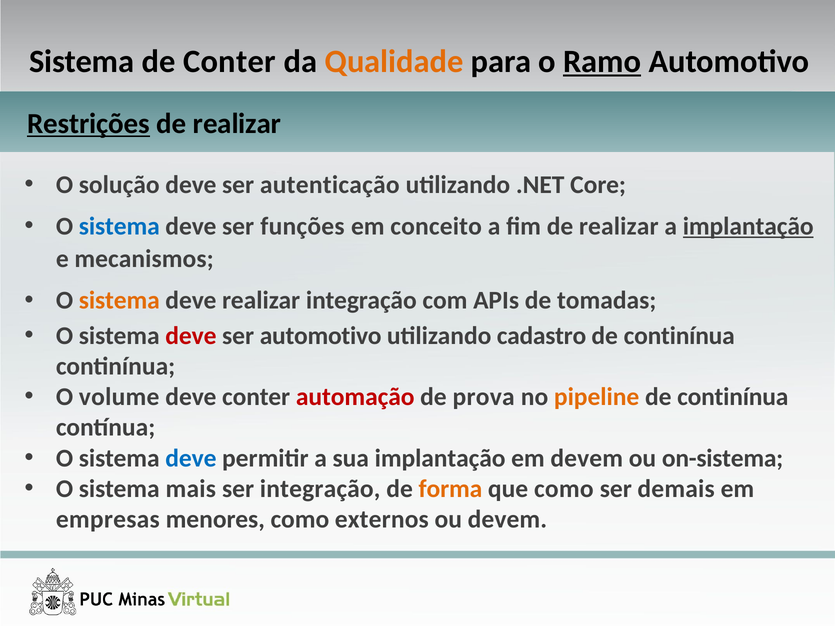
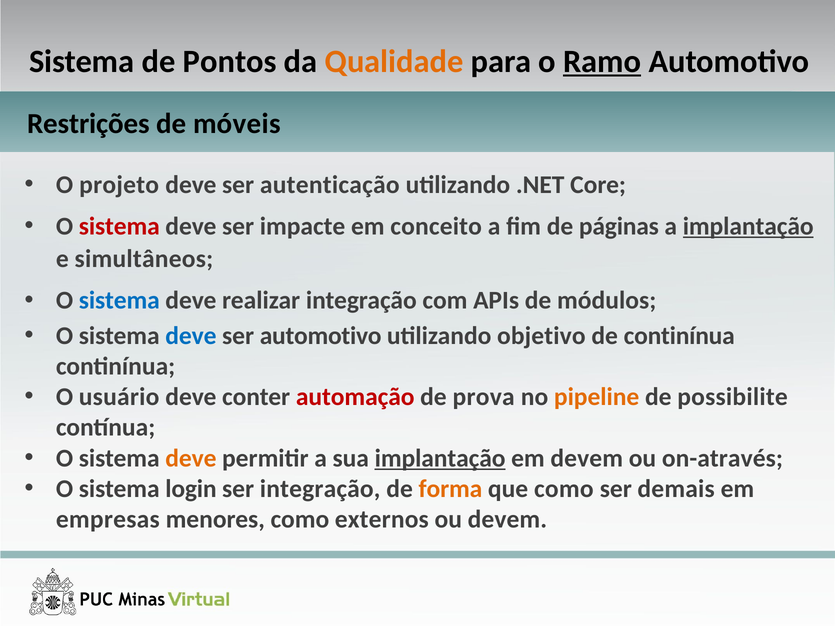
de Conter: Conter -> Pontos
Restrições underline: present -> none
realizar at (237, 124): realizar -> móveis
solução: solução -> projeto
sistema at (119, 226) colour: blue -> red
funções: funções -> impacte
fim de realizar: realizar -> páginas
mecanismos: mecanismos -> simultâneos
sistema at (119, 301) colour: orange -> blue
tomadas: tomadas -> módulos
deve at (191, 336) colour: red -> blue
cadastro: cadastro -> objetivo
volume: volume -> usuário
continínua at (733, 397): continínua -> possibilite
deve at (191, 458) colour: blue -> orange
implantação at (440, 458) underline: none -> present
on-sistema: on-sistema -> on-através
mais: mais -> login
